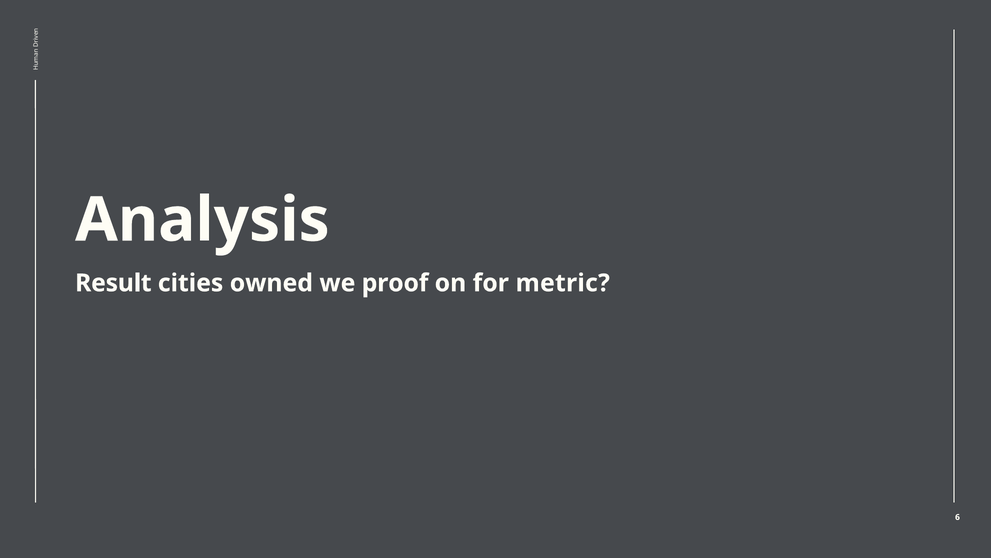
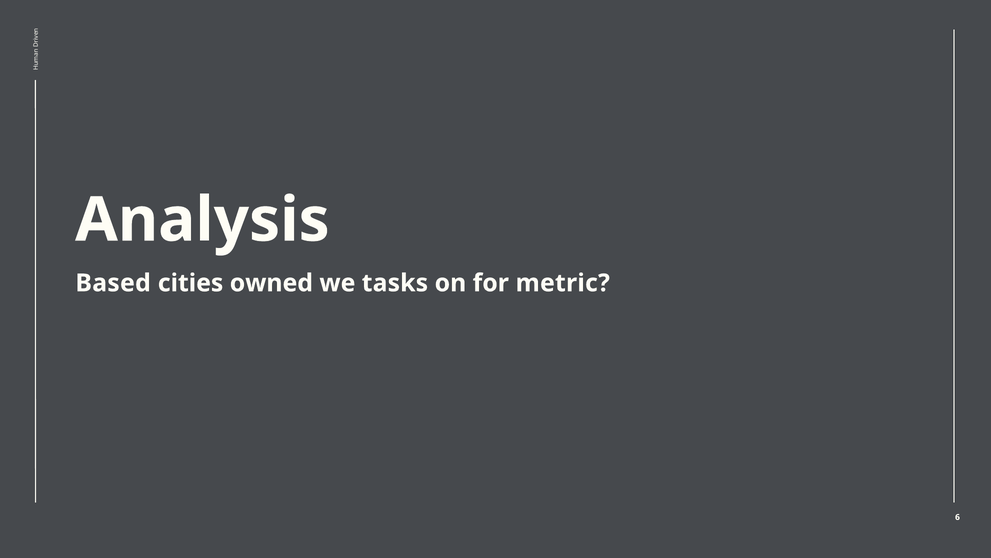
Result: Result -> Based
proof: proof -> tasks
